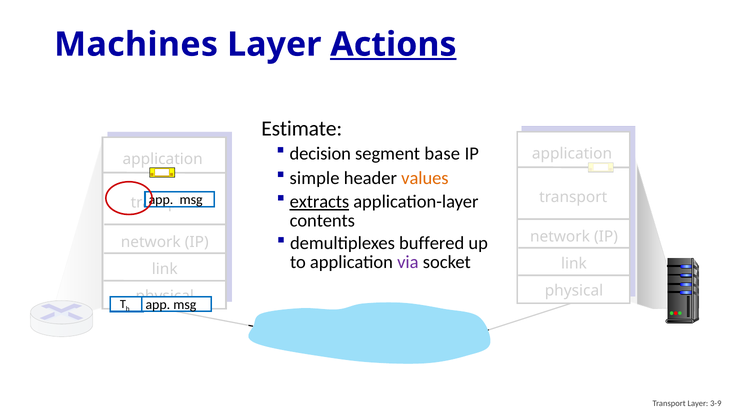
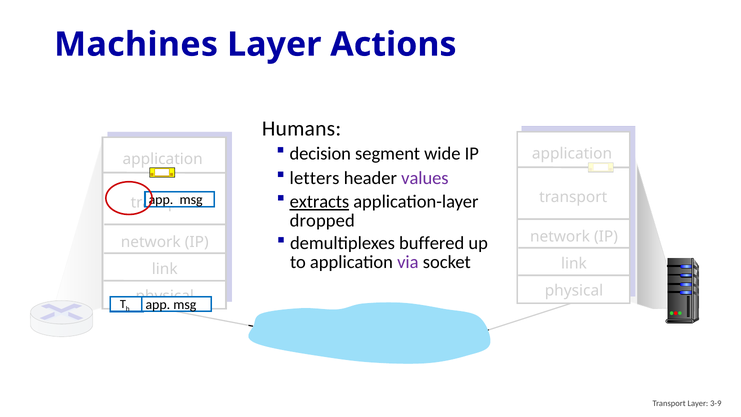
Actions underline: present -> none
Estimate: Estimate -> Humans
base: base -> wide
simple: simple -> letters
values colour: orange -> purple
contents: contents -> dropped
